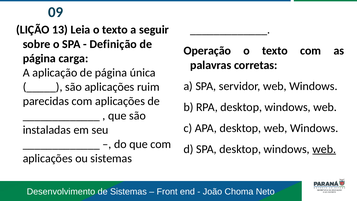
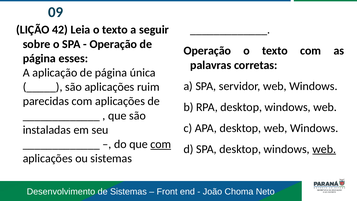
13: 13 -> 42
Definição at (113, 44): Definição -> Operação
carga: carga -> esses
com at (161, 144) underline: none -> present
